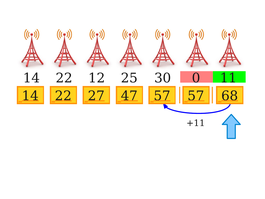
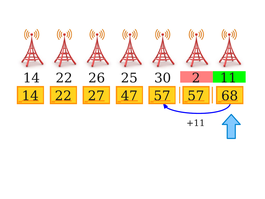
12: 12 -> 26
0: 0 -> 2
